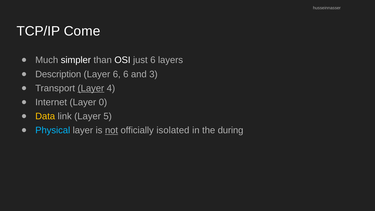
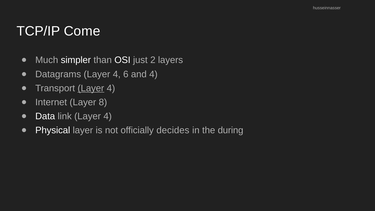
just 6: 6 -> 2
Description: Description -> Datagrams
6 at (117, 74): 6 -> 4
and 3: 3 -> 4
0: 0 -> 8
Data colour: yellow -> white
link Layer 5: 5 -> 4
Physical colour: light blue -> white
not underline: present -> none
isolated: isolated -> decides
